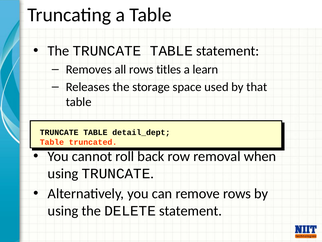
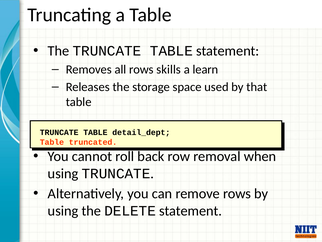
titles: titles -> skills
